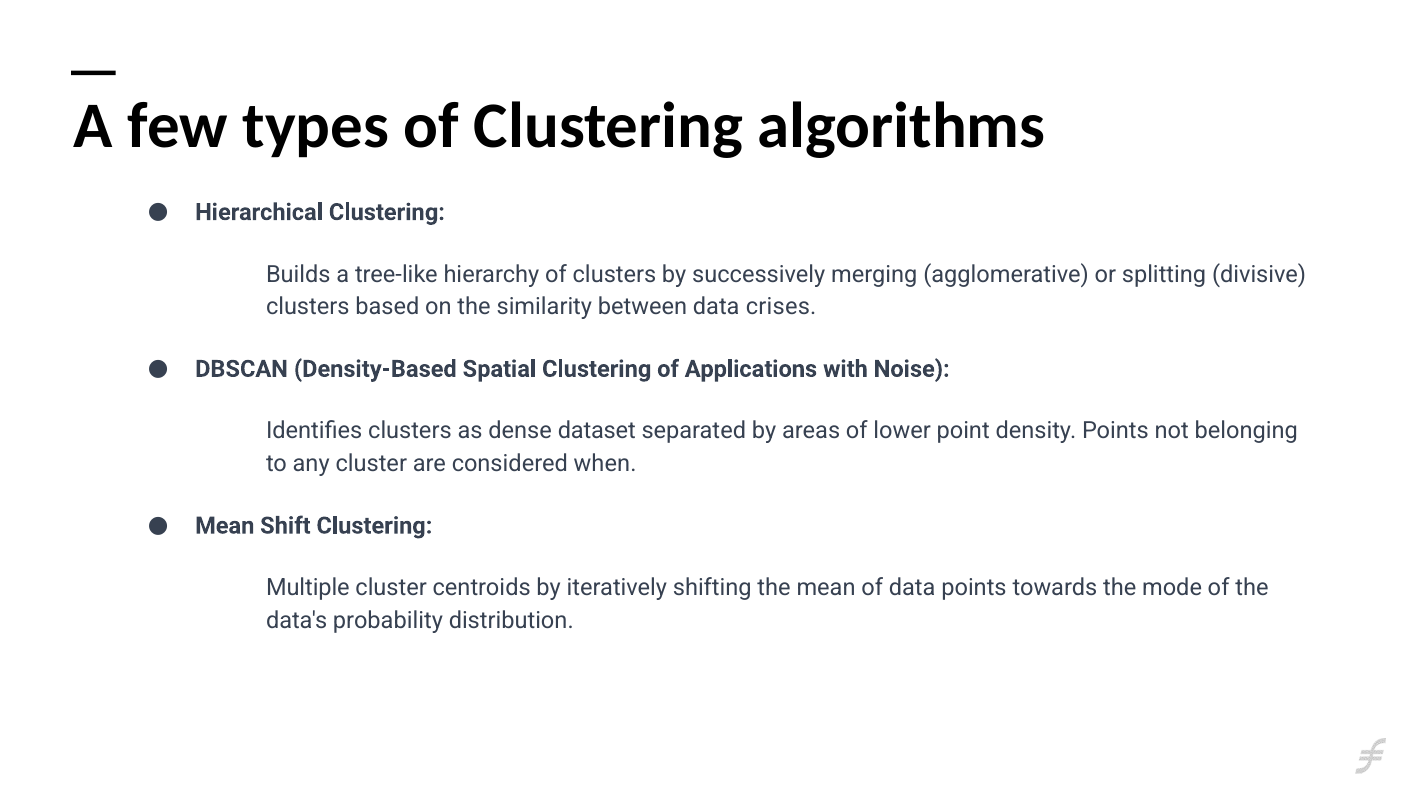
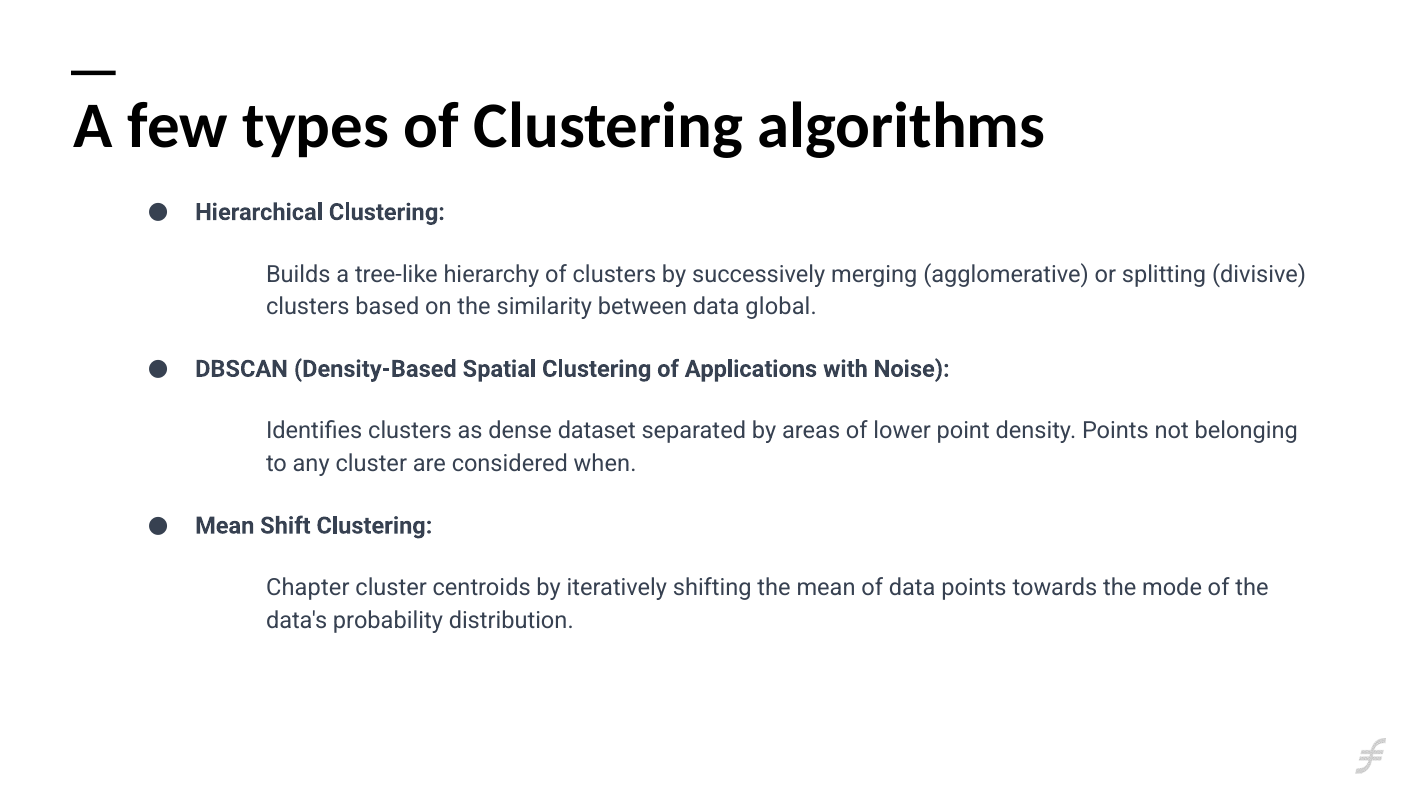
crises: crises -> global
Multiple: Multiple -> Chapter
